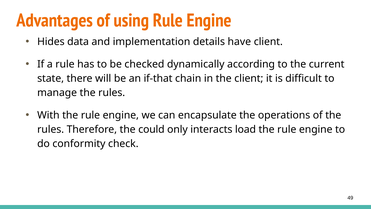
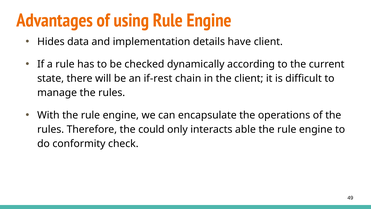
if-that: if-that -> if-rest
load: load -> able
